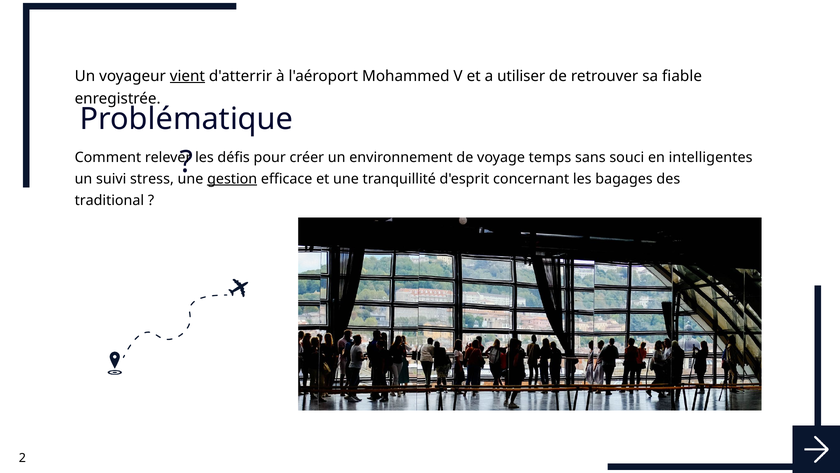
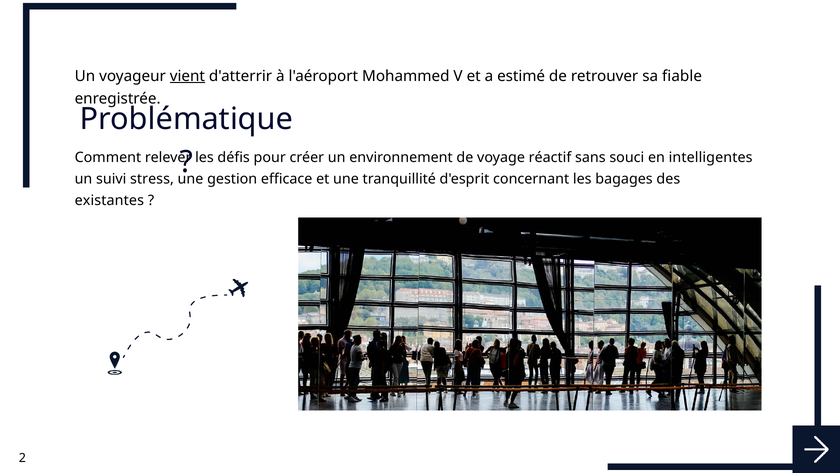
utiliser: utiliser -> estimé
temps: temps -> réactif
gestion underline: present -> none
traditional: traditional -> existantes
